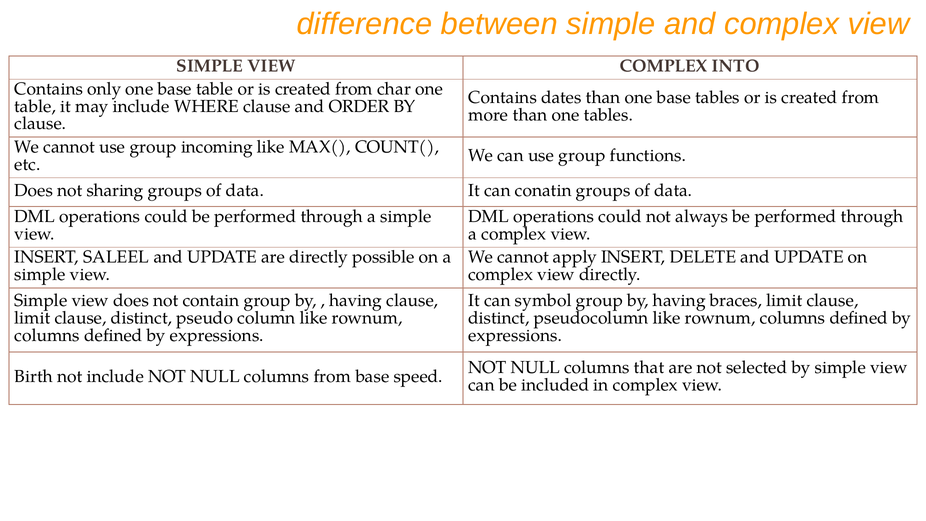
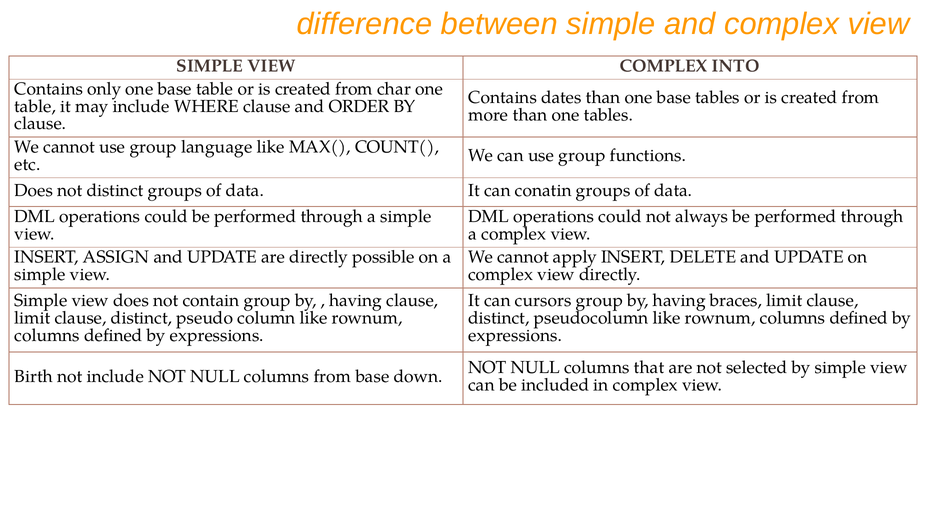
incoming: incoming -> language
not sharing: sharing -> distinct
SALEEL: SALEEL -> ASSIGN
symbol: symbol -> cursors
speed: speed -> down
